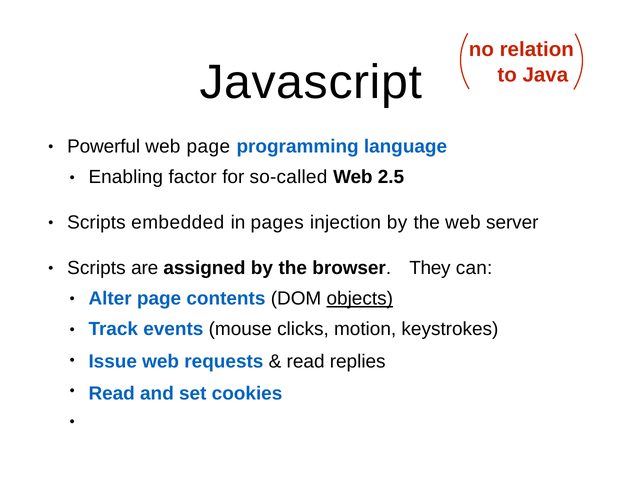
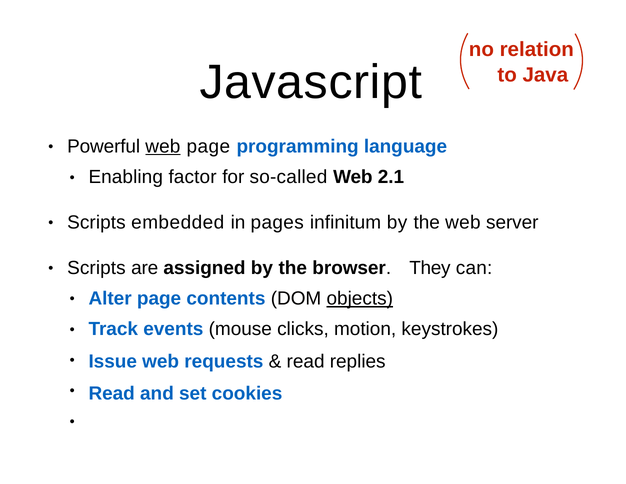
web at (163, 146) underline: none -> present
2.5: 2.5 -> 2.1
injection: injection -> infinitum
